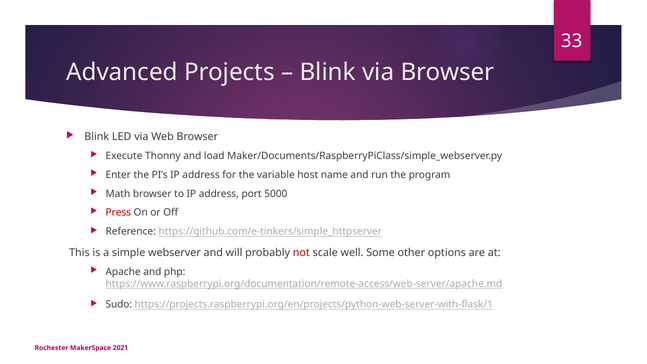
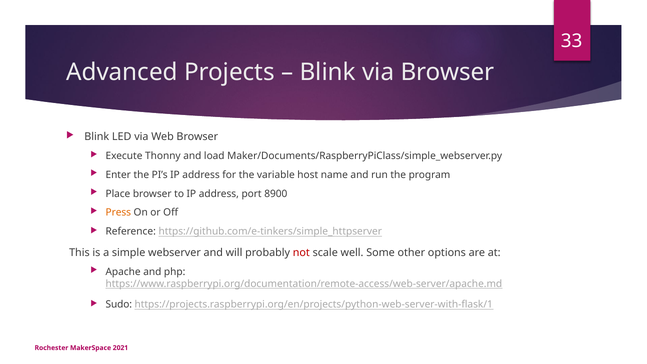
Math: Math -> Place
5000: 5000 -> 8900
Press colour: red -> orange
